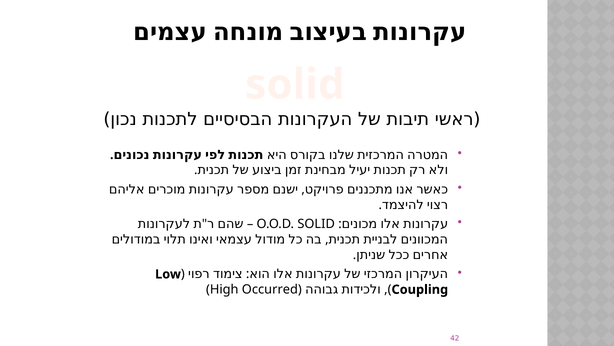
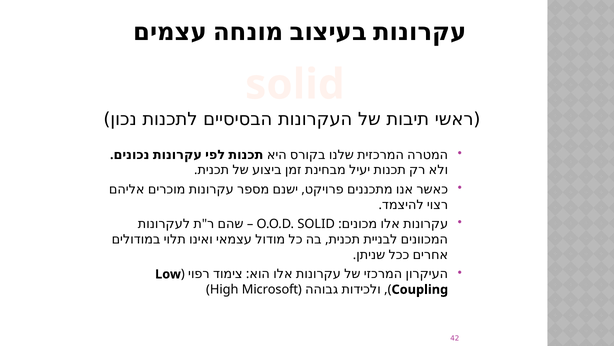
Occurred: Occurred -> Microsoft
